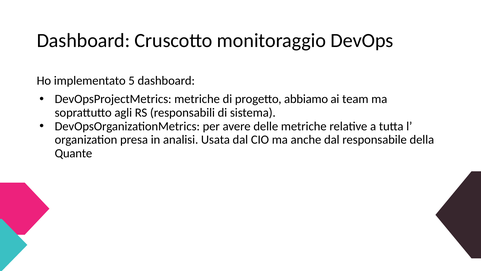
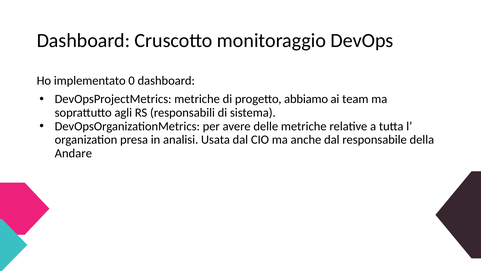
5: 5 -> 0
Quante: Quante -> Andare
